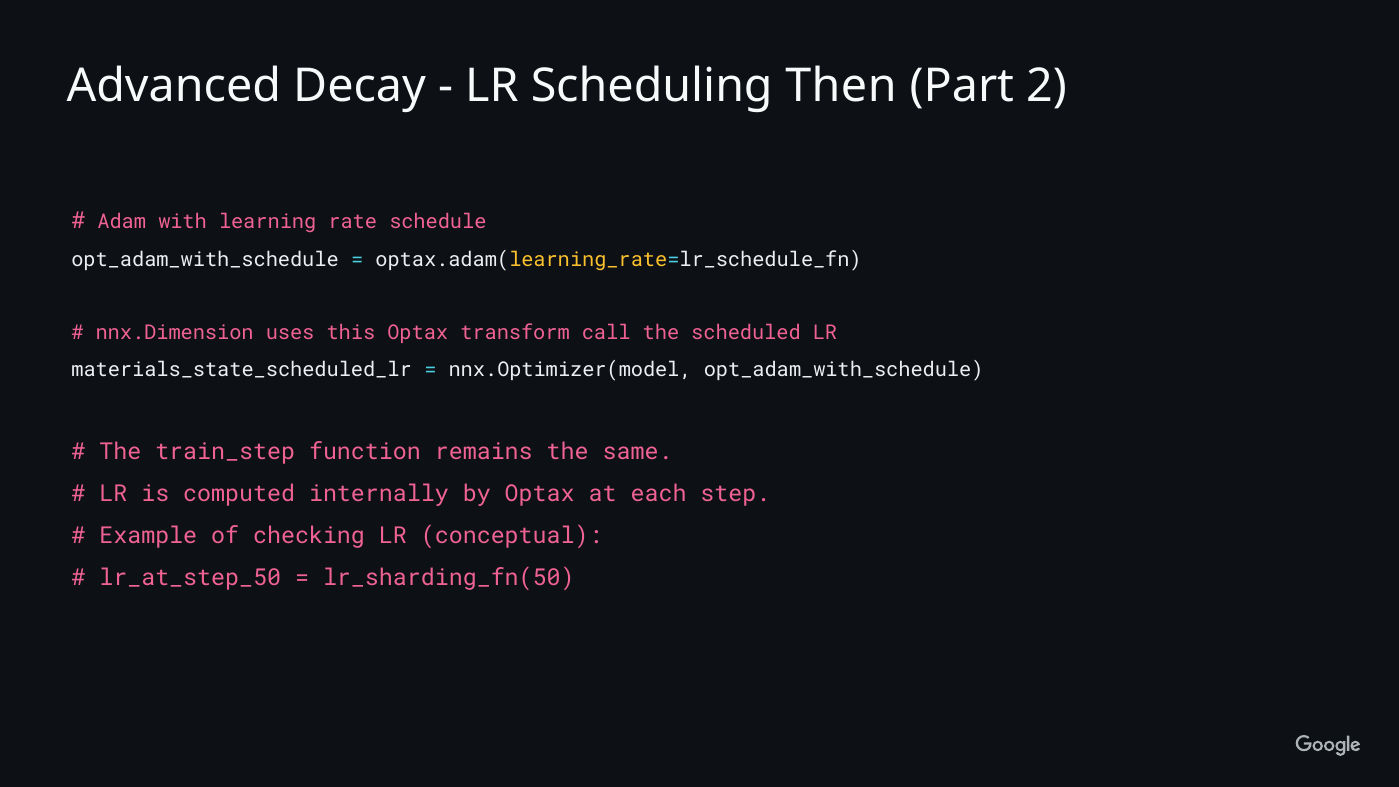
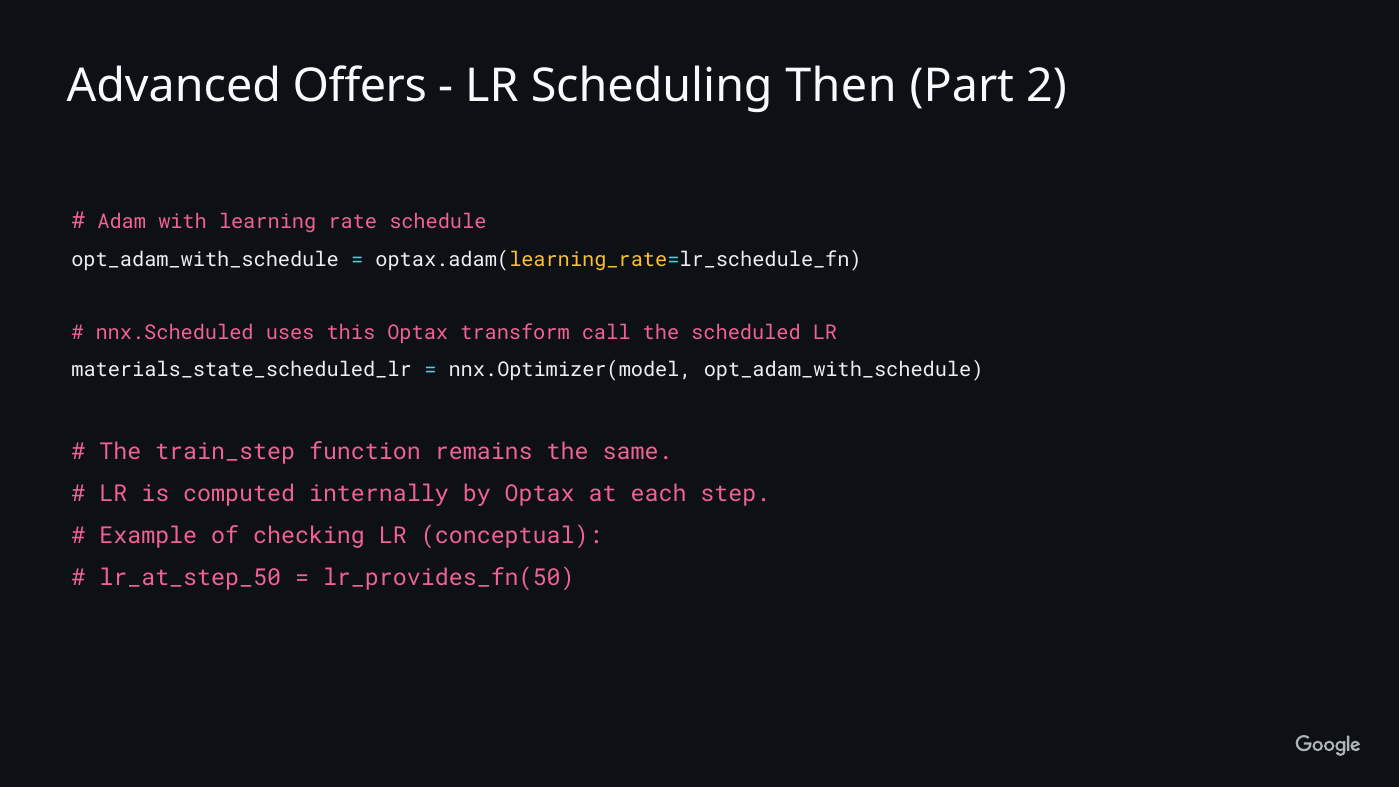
Decay: Decay -> Offers
nnx.Dimension: nnx.Dimension -> nnx.Scheduled
lr_sharding_fn(50: lr_sharding_fn(50 -> lr_provides_fn(50
